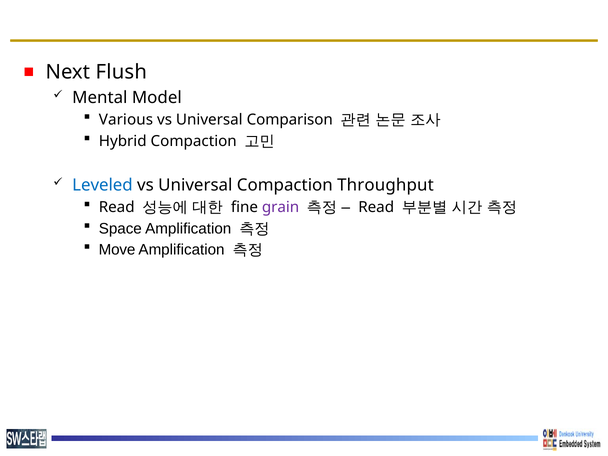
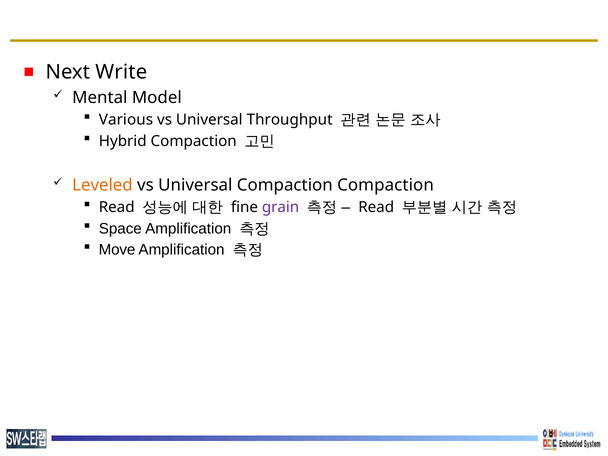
Flush: Flush -> Write
Comparison: Comparison -> Throughput
Leveled colour: blue -> orange
Compaction Throughput: Throughput -> Compaction
